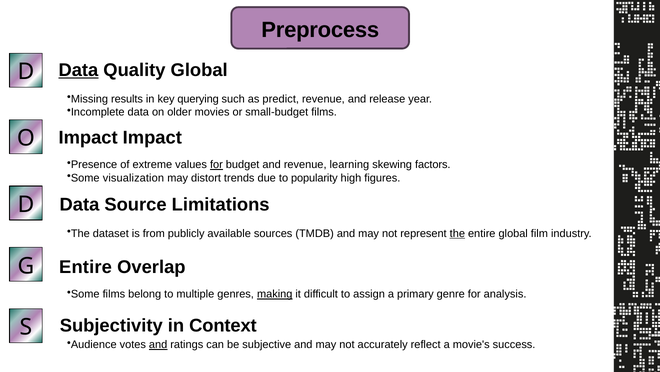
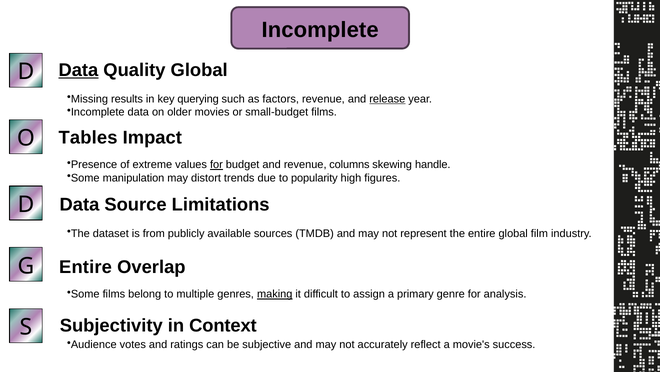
Preprocess at (320, 30): Preprocess -> Incomplete
predict: predict -> factors
release underline: none -> present
Impact at (88, 137): Impact -> Tables
learning: learning -> columns
factors: factors -> handle
visualization: visualization -> manipulation
the at (457, 233) underline: present -> none
and at (158, 344) underline: present -> none
